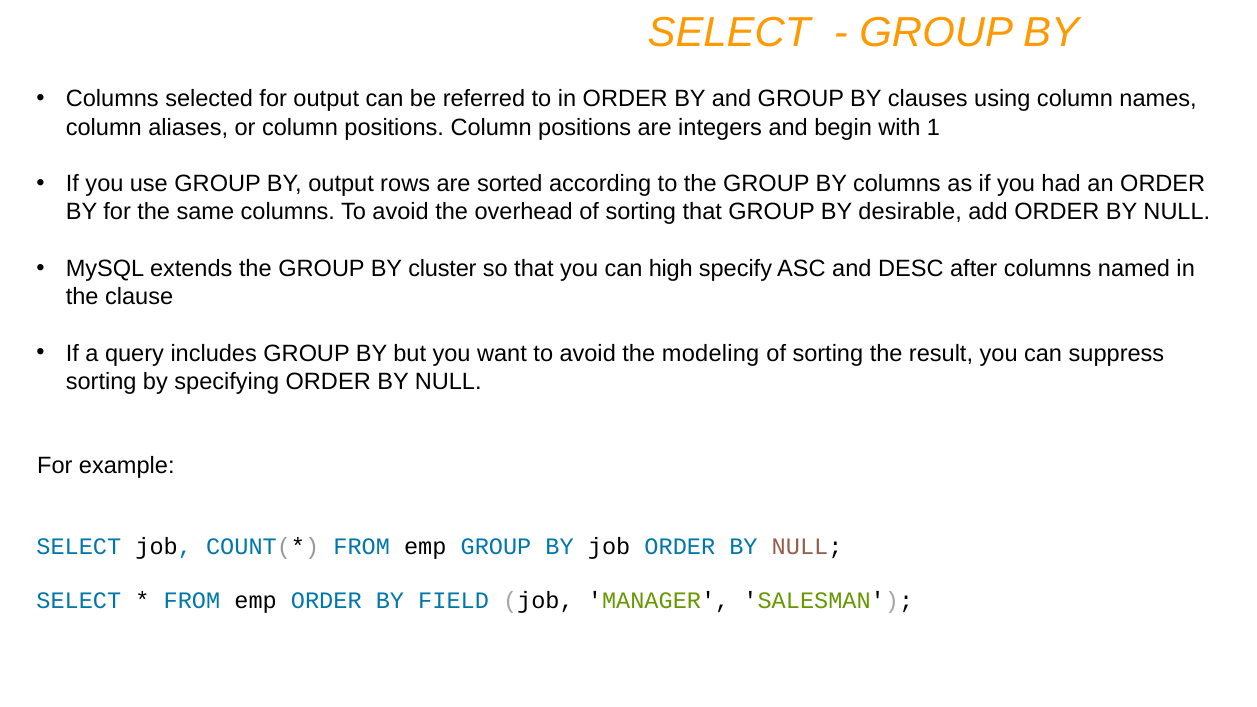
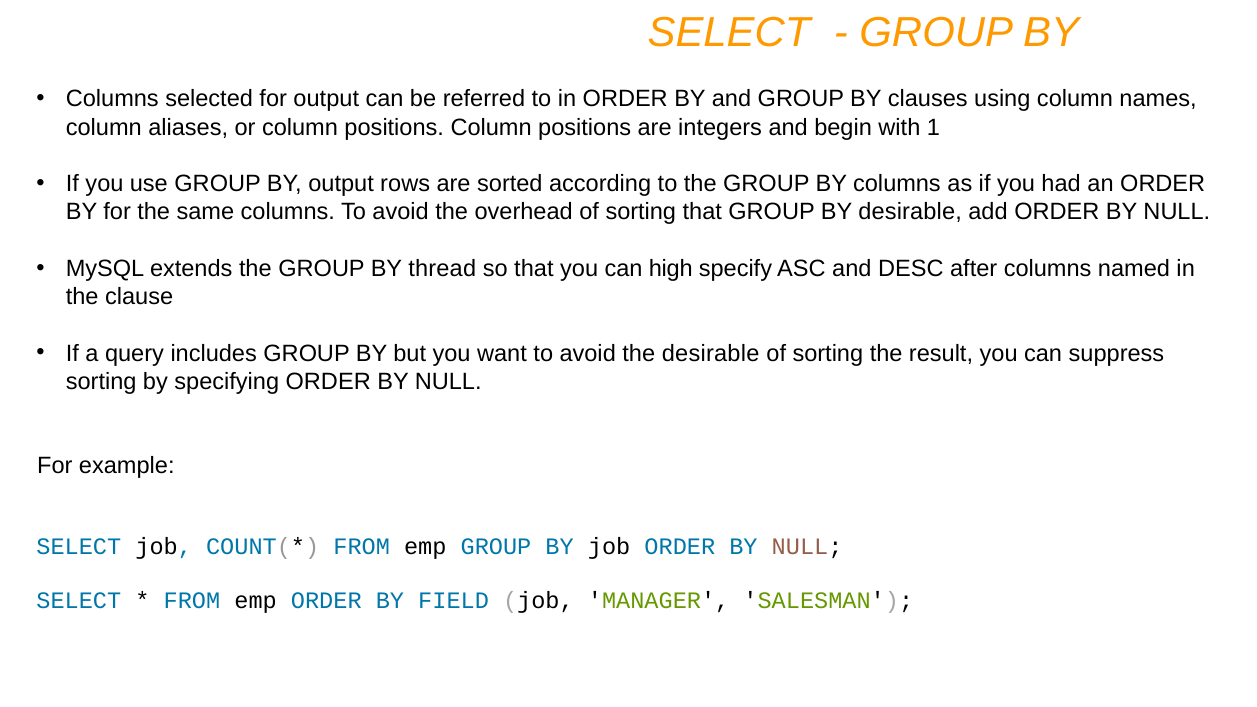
cluster: cluster -> thread
the modeling: modeling -> desirable
